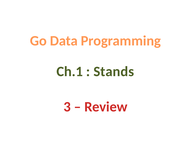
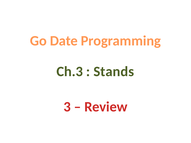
Data: Data -> Date
Ch.1: Ch.1 -> Ch.3
